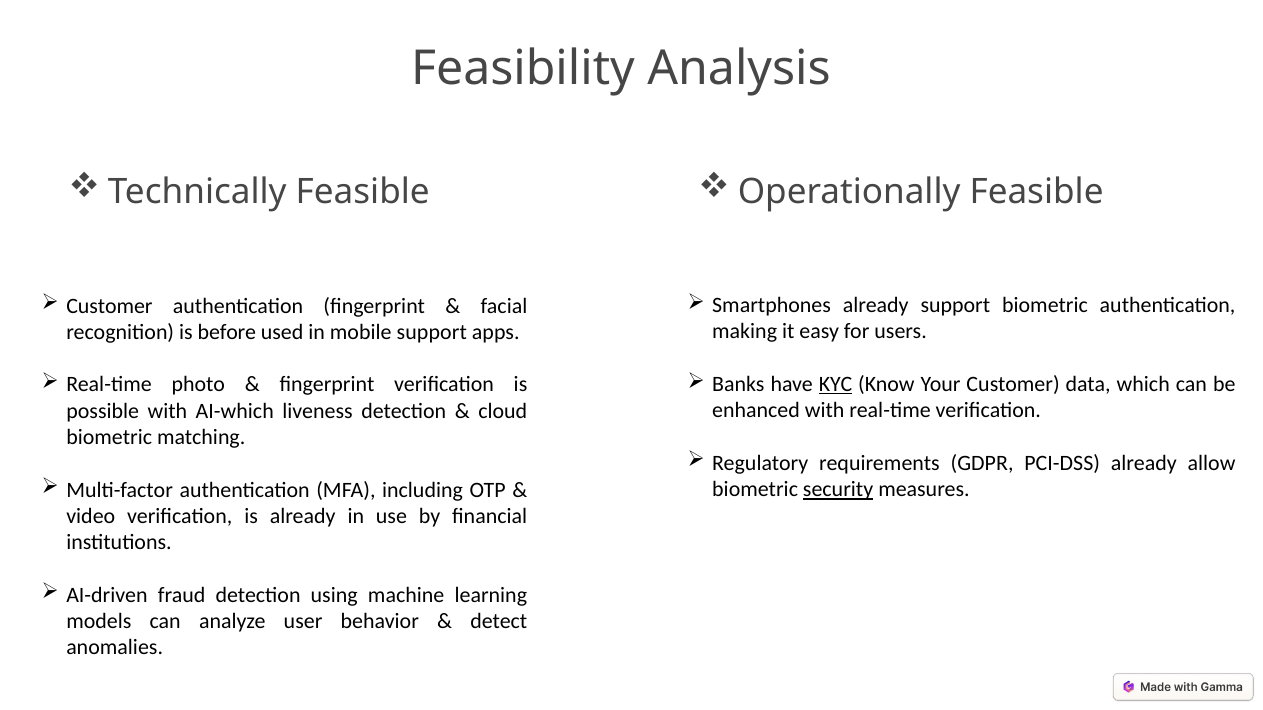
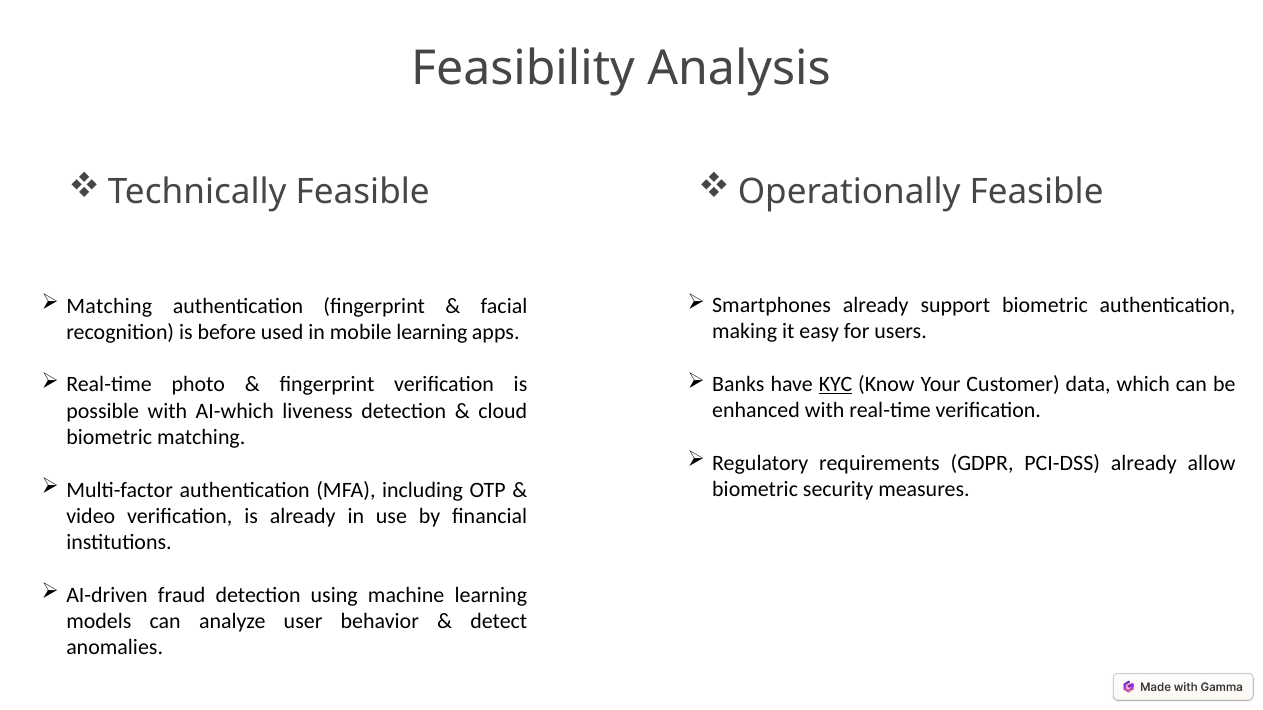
Customer at (109, 306): Customer -> Matching
mobile support: support -> learning
security underline: present -> none
